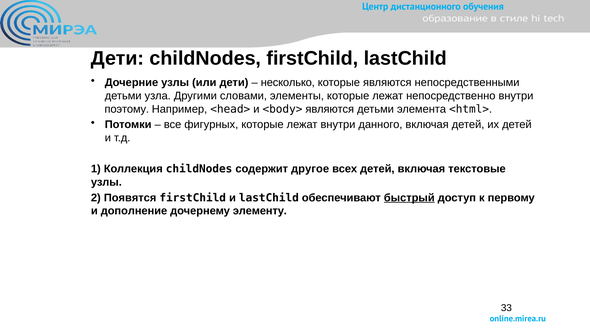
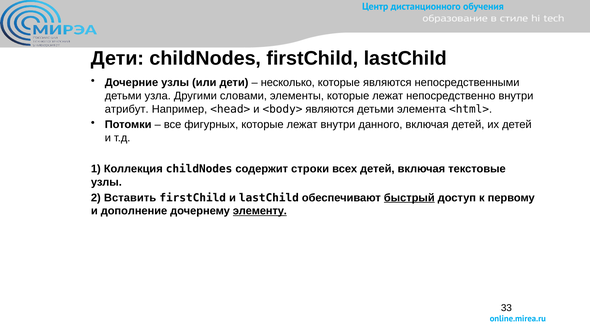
поэтому: поэтому -> атрибут
другое: другое -> строки
Появятся: Появятся -> Вставить
элементу underline: none -> present
